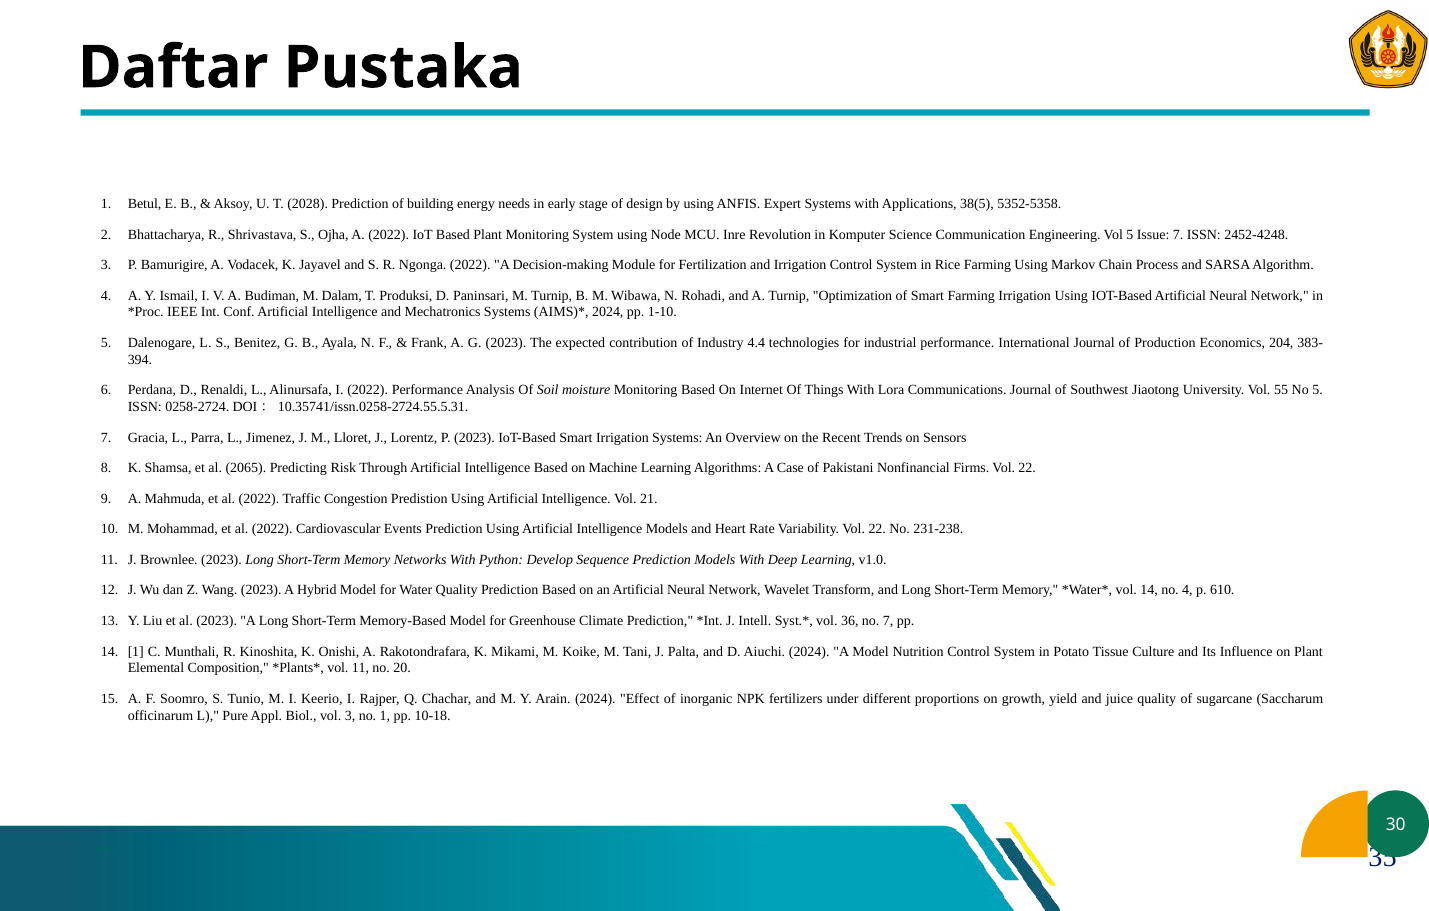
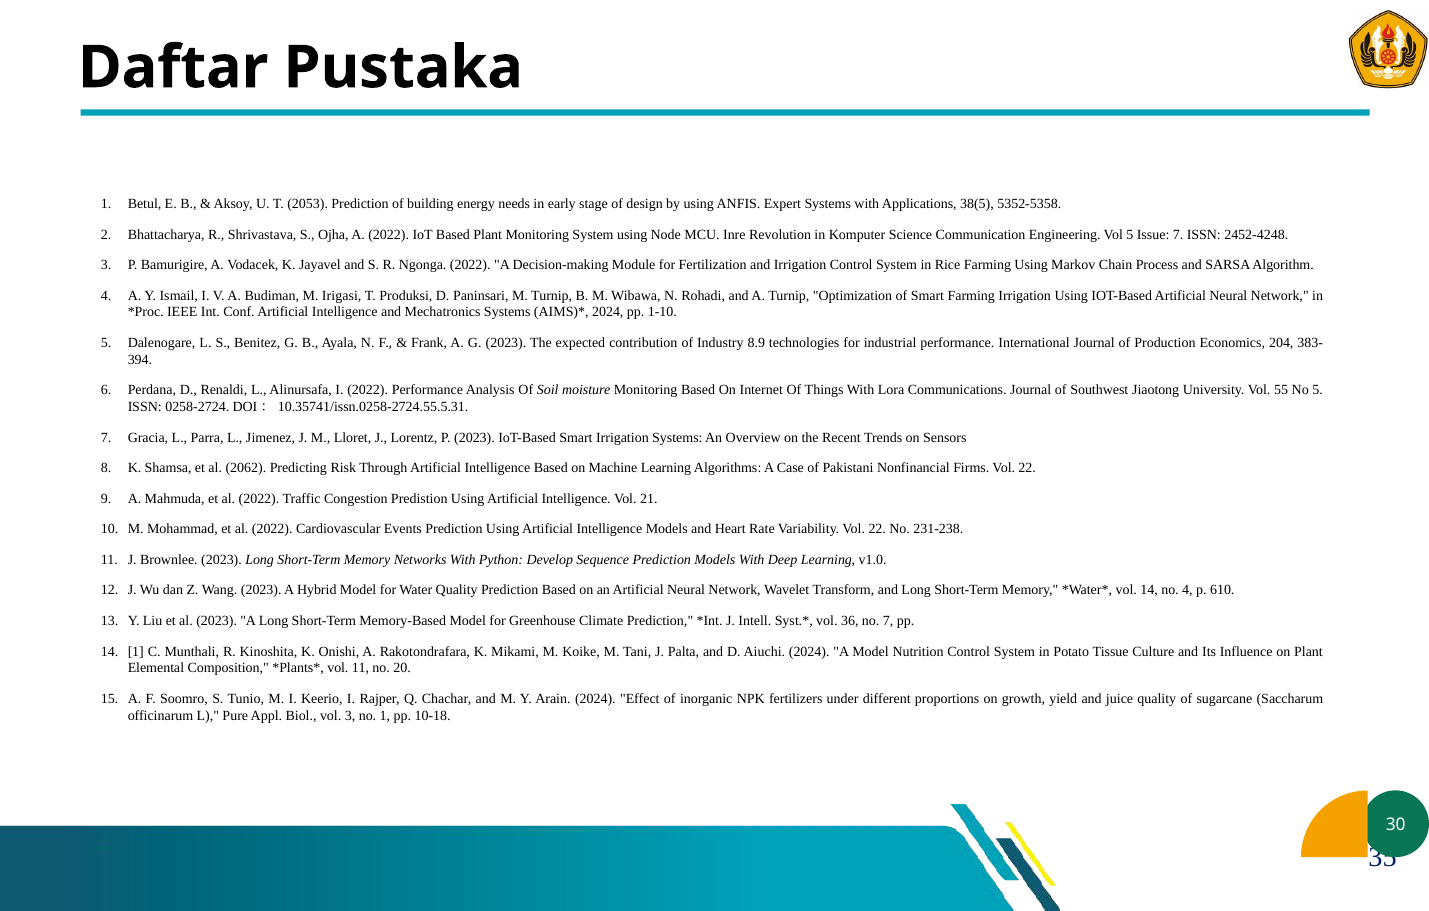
2028: 2028 -> 2053
Dalam: Dalam -> Irigasi
4.4: 4.4 -> 8.9
2065: 2065 -> 2062
